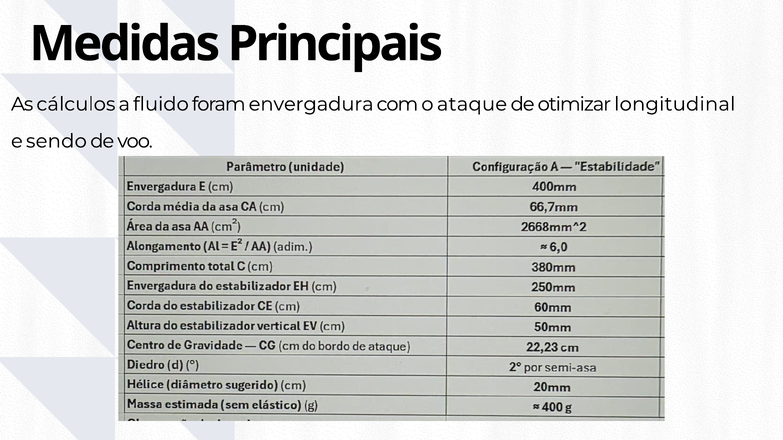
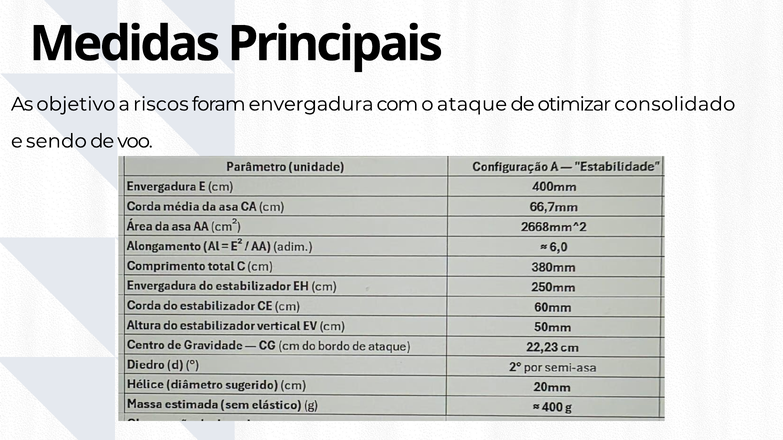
cálculos: cálculos -> objetivo
fluido: fluido -> riscos
longitudinal: longitudinal -> consolidado
